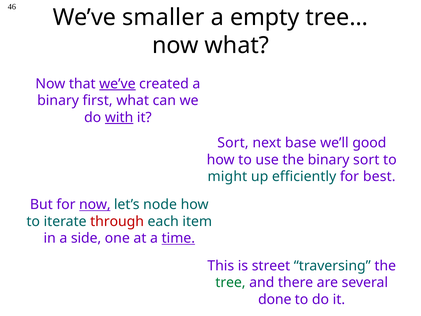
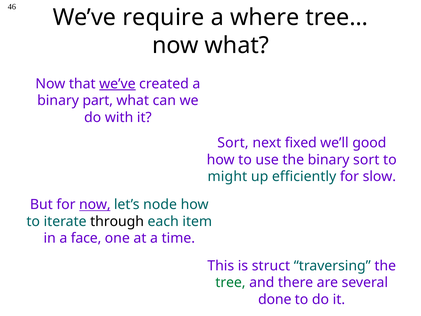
smaller: smaller -> require
empty: empty -> where
first: first -> part
with underline: present -> none
base: base -> fixed
best: best -> slow
through colour: red -> black
side: side -> face
time underline: present -> none
street: street -> struct
